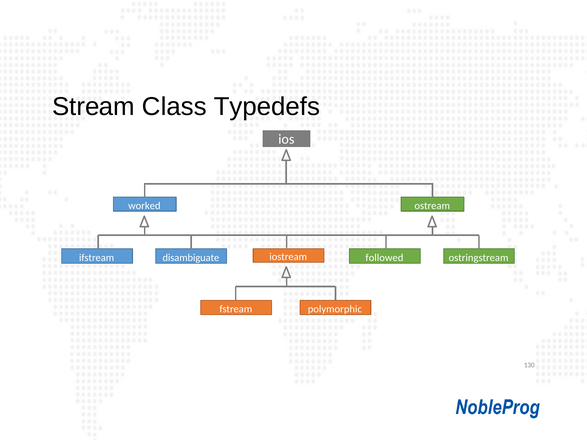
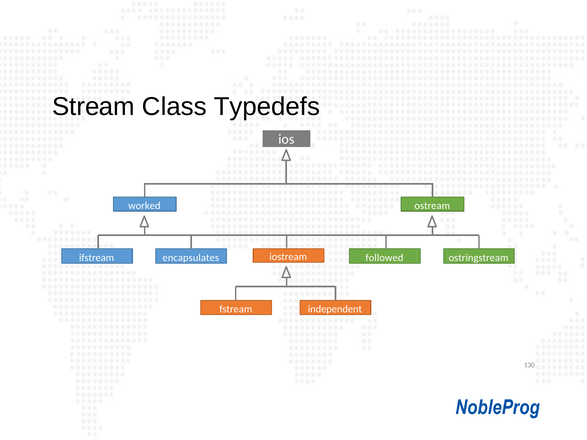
disambiguate: disambiguate -> encapsulates
polymorphic: polymorphic -> independent
